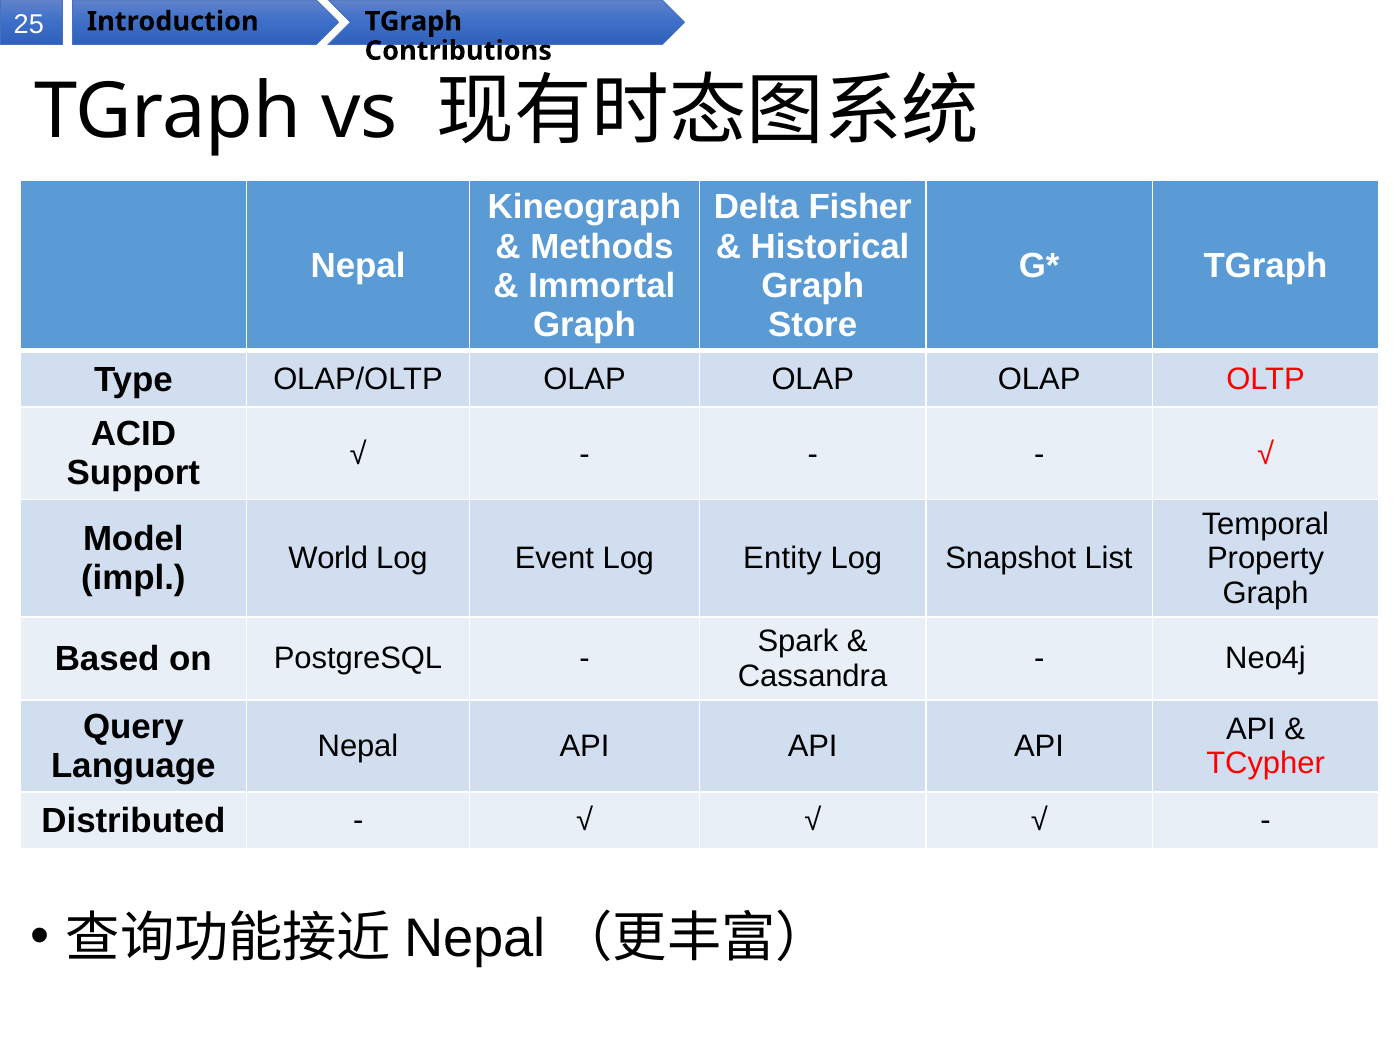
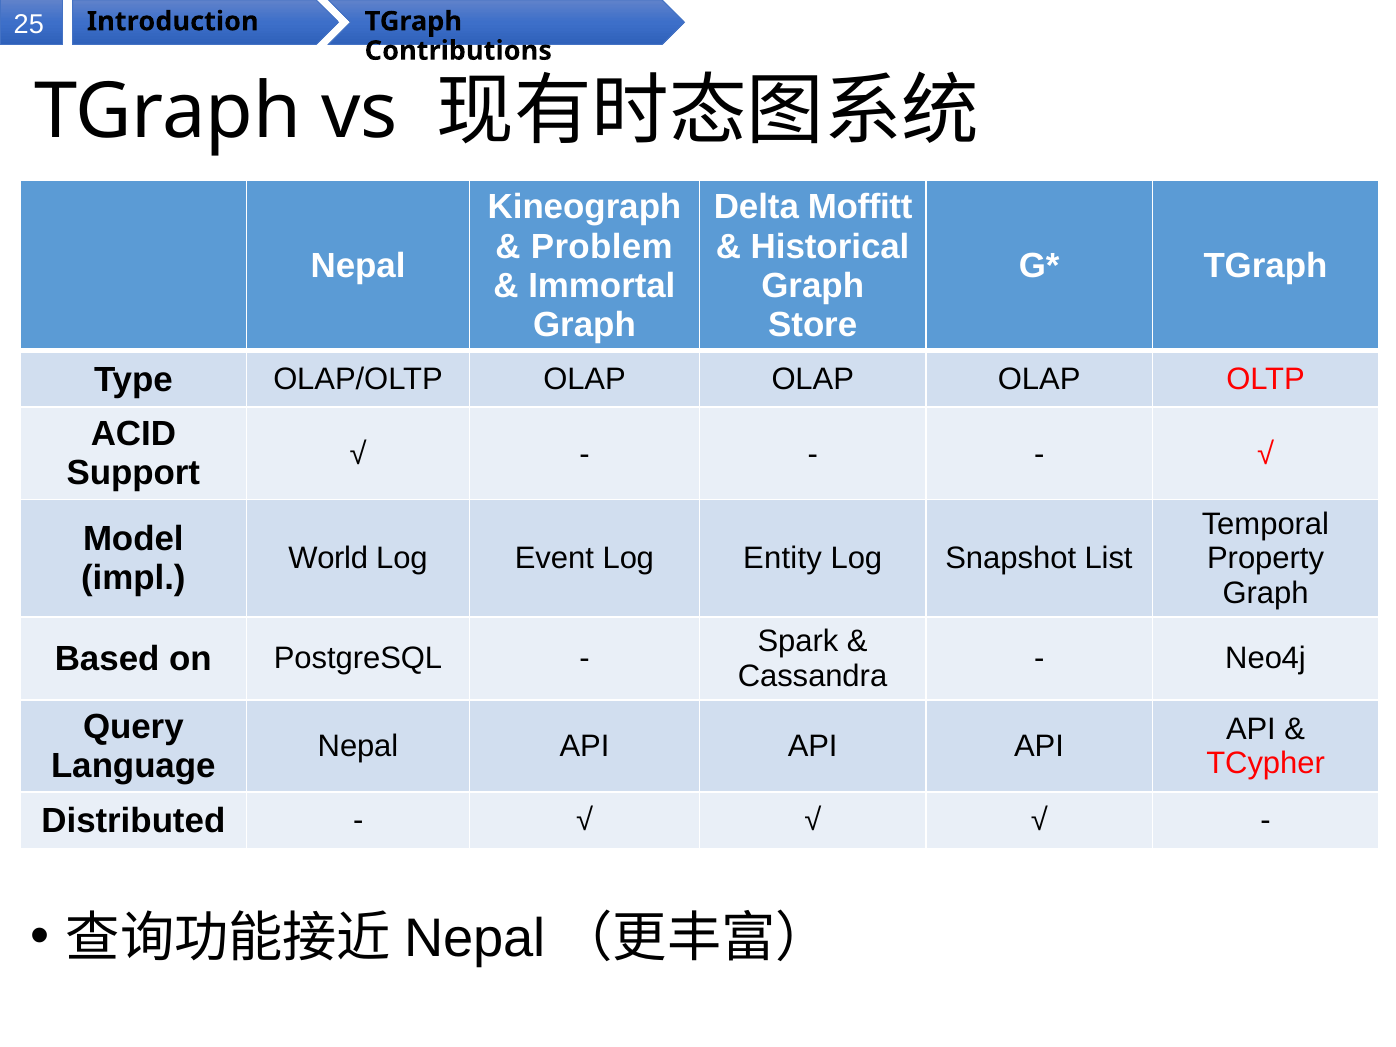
Fisher: Fisher -> Moffitt
Methods: Methods -> Problem
